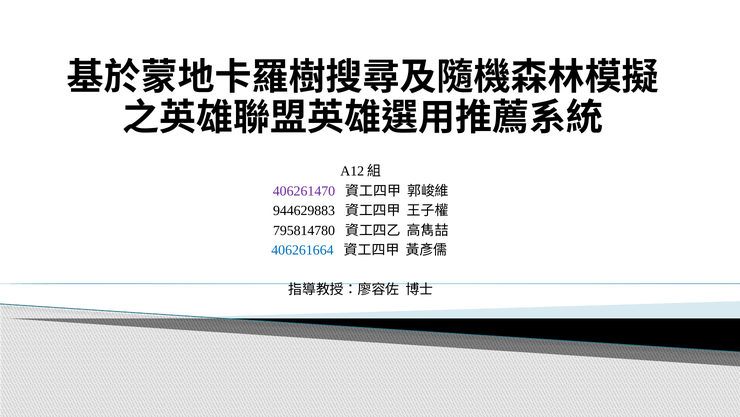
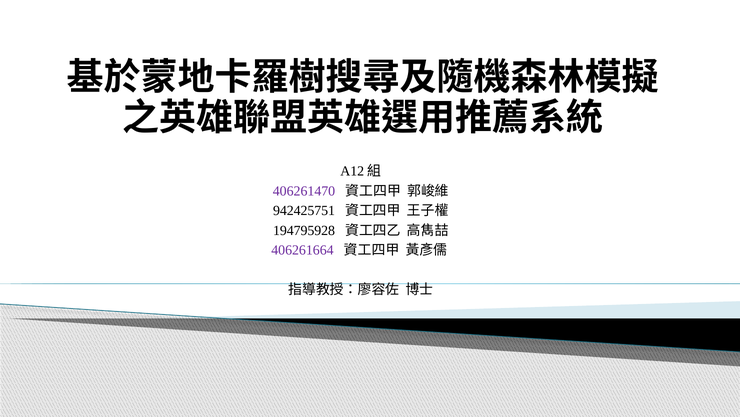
944629883: 944629883 -> 942425751
795814780: 795814780 -> 194795928
406261664 colour: blue -> purple
